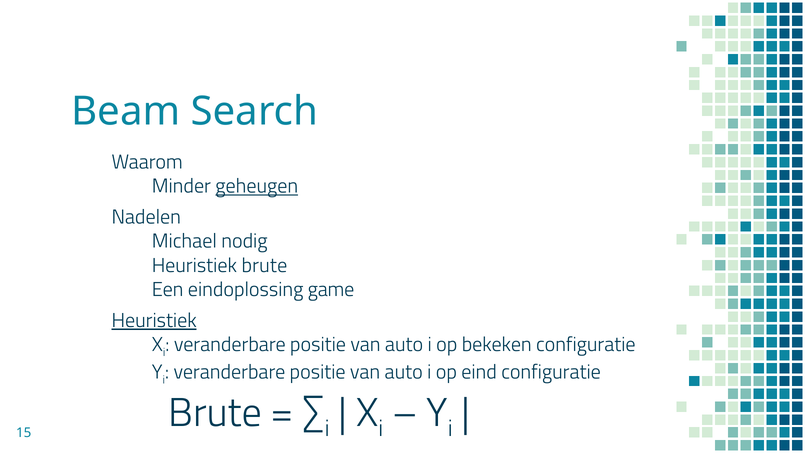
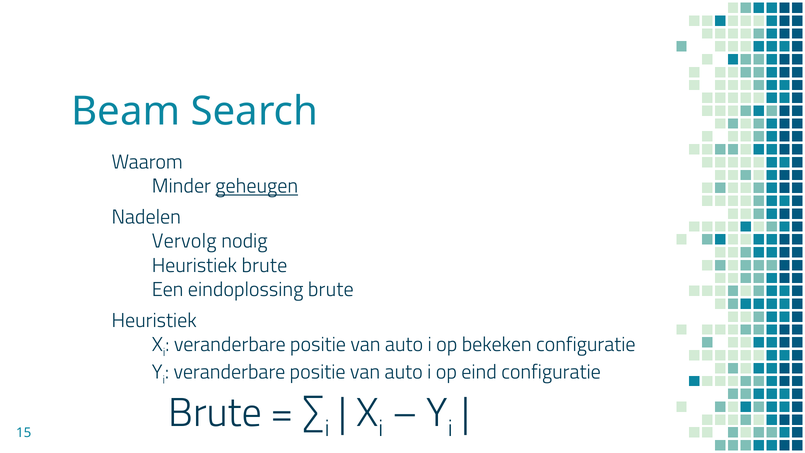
Michael: Michael -> Vervolg
eindoplossing game: game -> brute
Heuristiek at (154, 320) underline: present -> none
